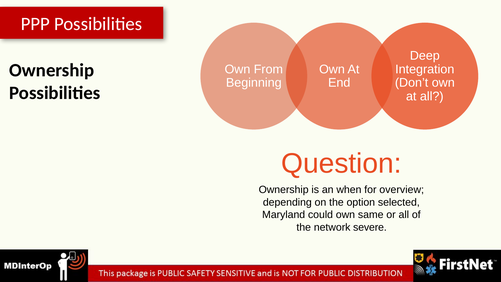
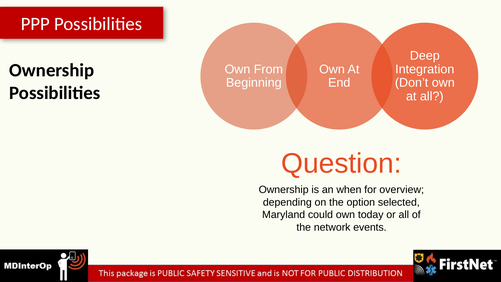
same: same -> today
severe: severe -> events
